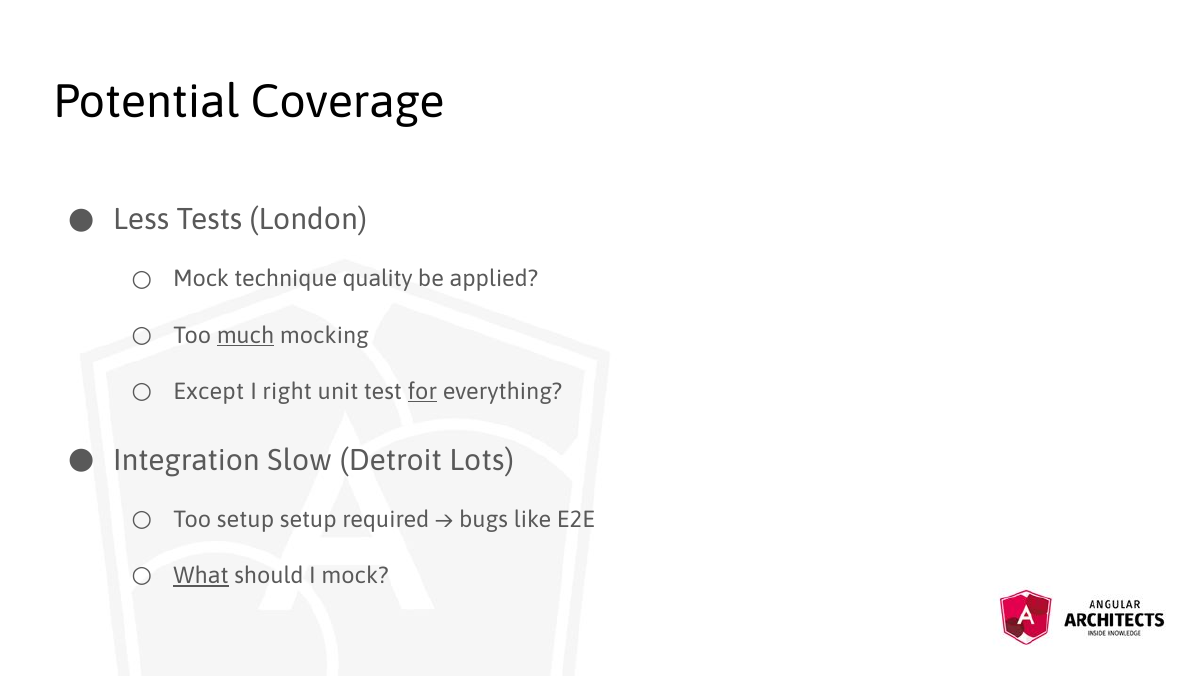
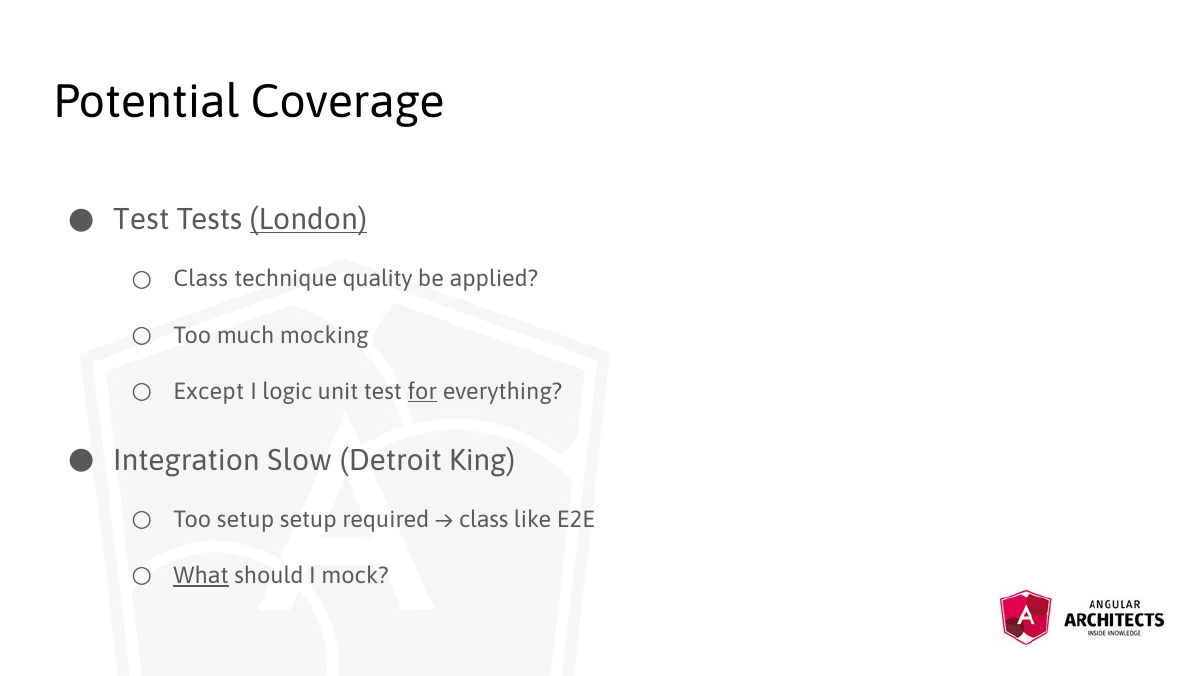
Less at (141, 220): Less -> Test
London underline: none -> present
Mock at (201, 280): Mock -> Class
much underline: present -> none
right: right -> logic
Lots: Lots -> King
bugs at (484, 520): bugs -> class
